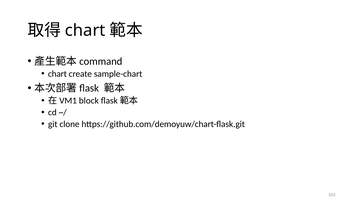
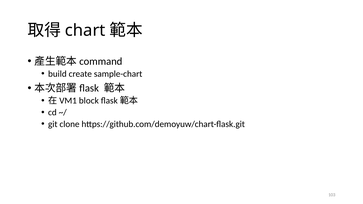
chart at (57, 74): chart -> build
